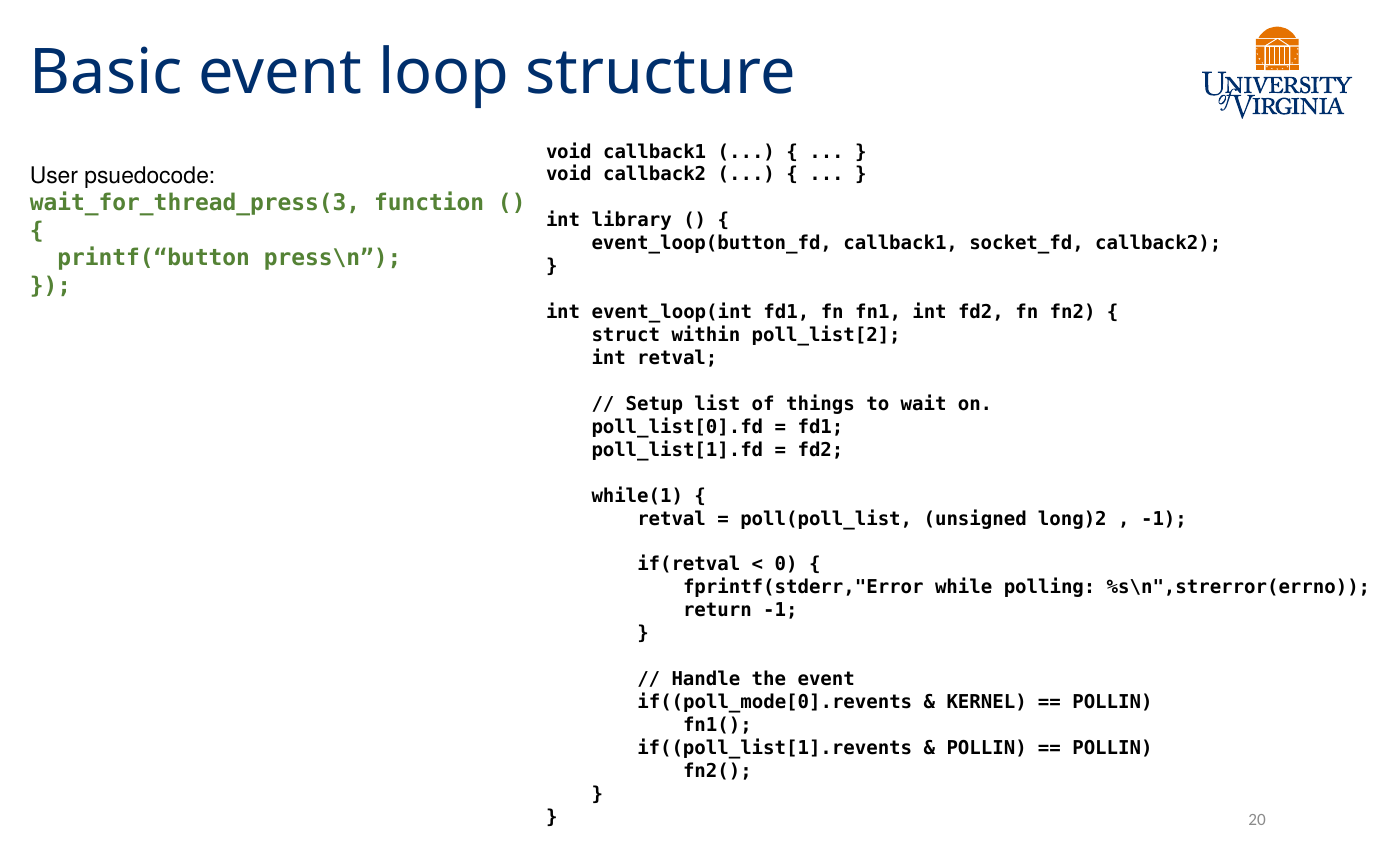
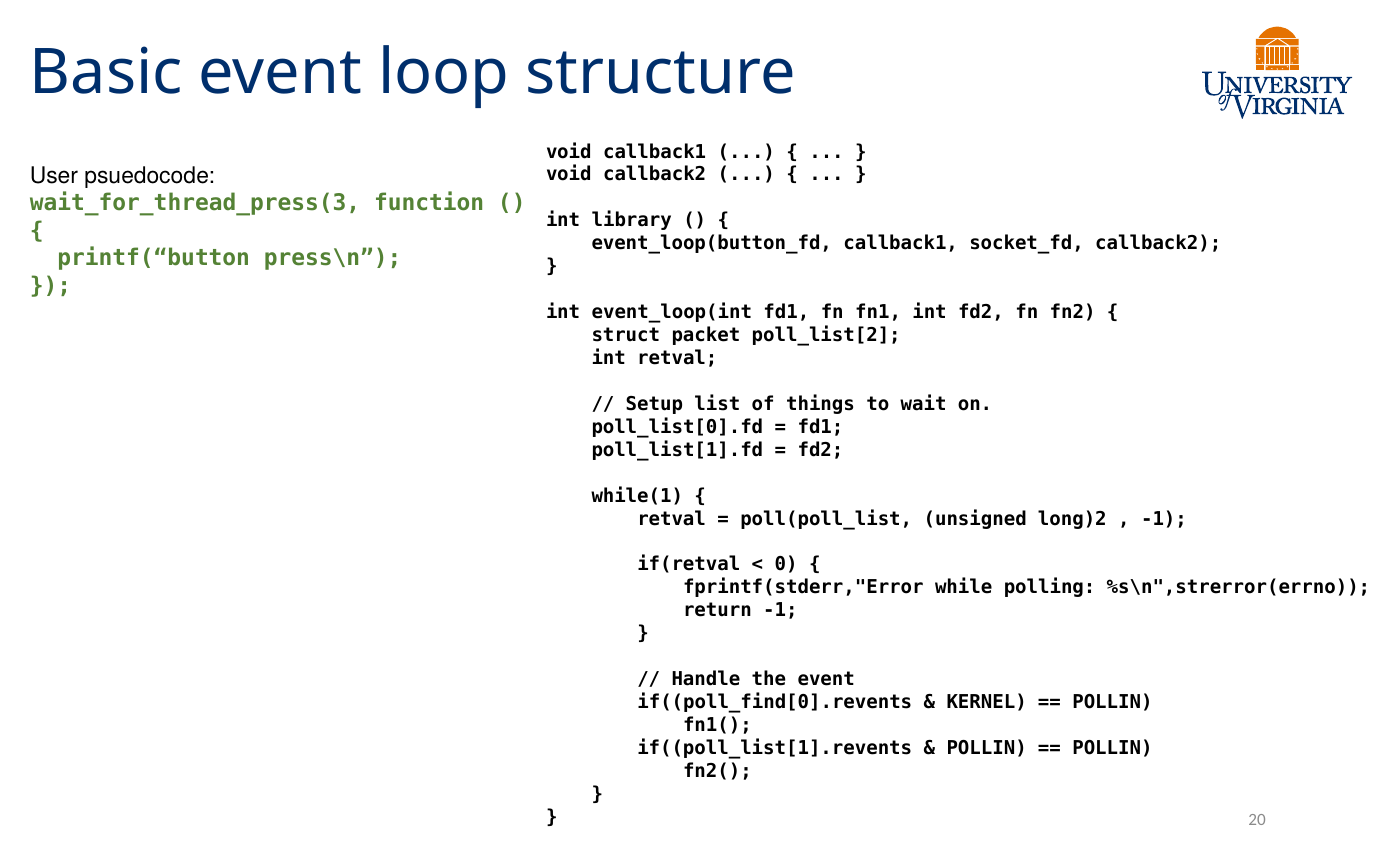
within: within -> packet
if((poll_mode[0].revents: if((poll_mode[0].revents -> if((poll_find[0].revents
